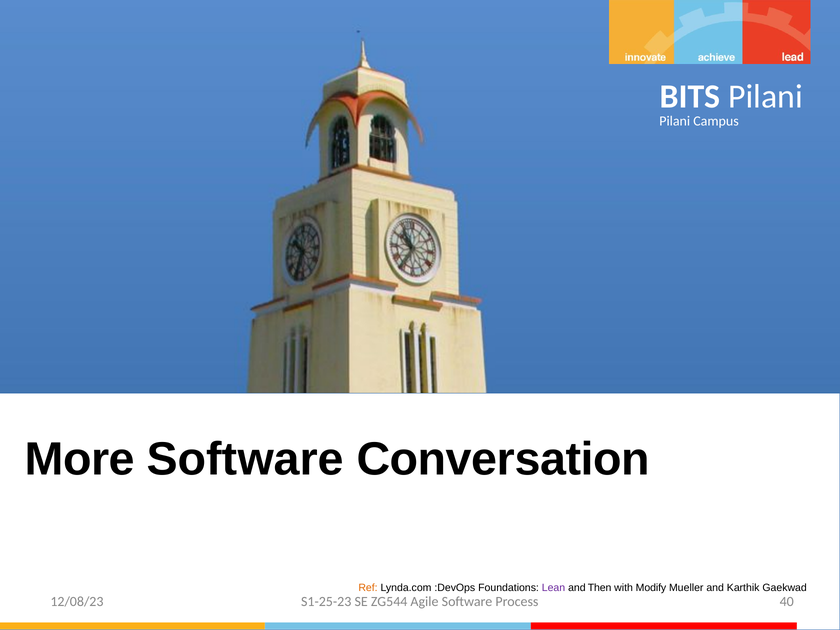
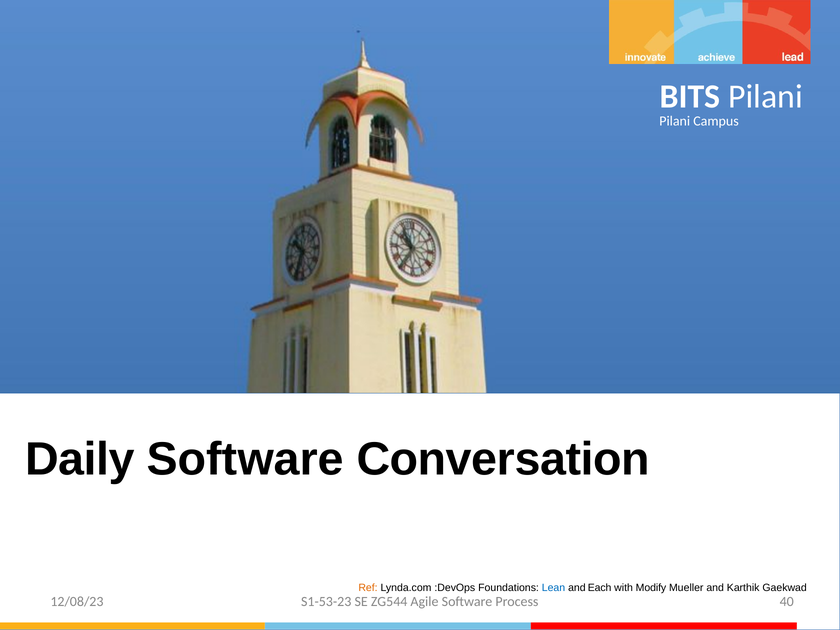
More: More -> Daily
Lean colour: purple -> blue
Then: Then -> Each
S1-25-23: S1-25-23 -> S1-53-23
